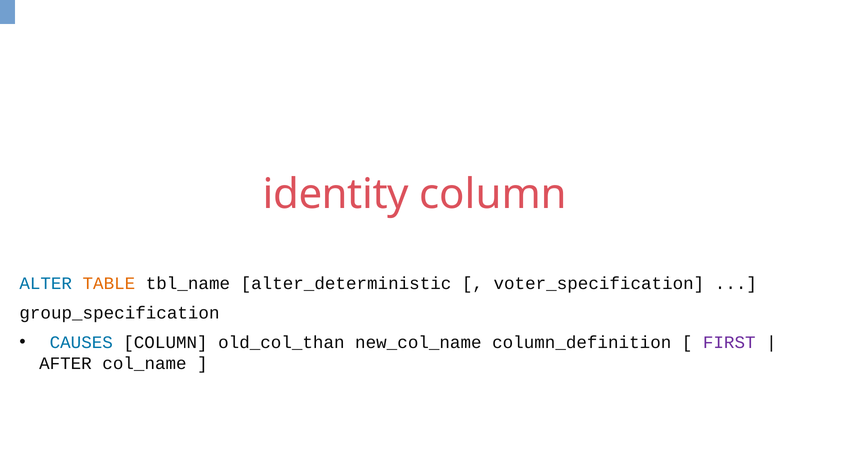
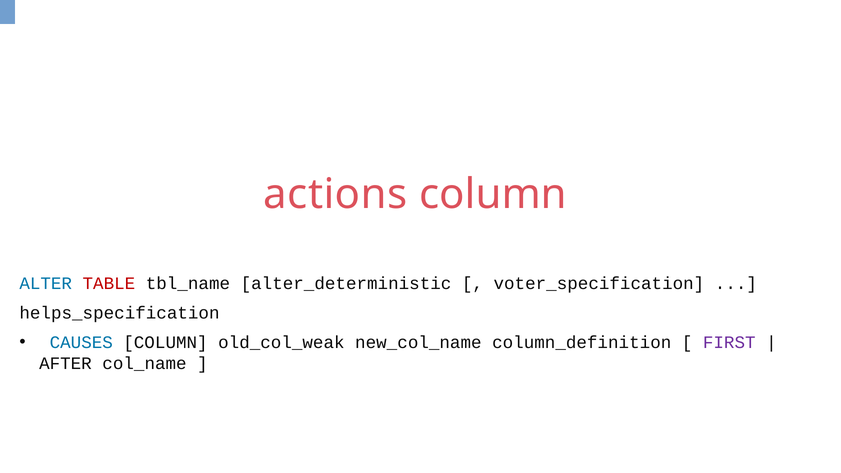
identity: identity -> actions
TABLE colour: orange -> red
group_specification: group_specification -> helps_specification
old_col_than: old_col_than -> old_col_weak
